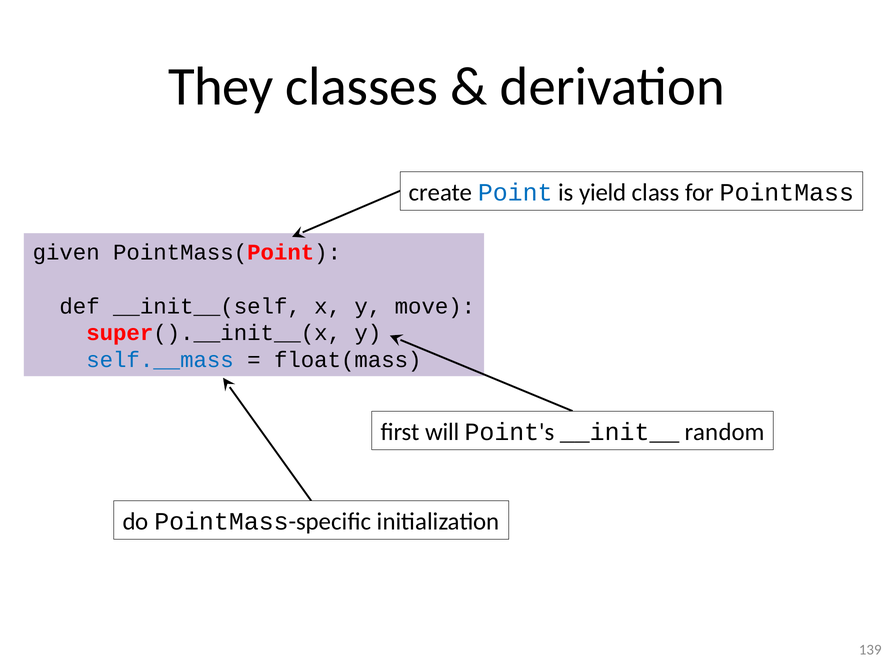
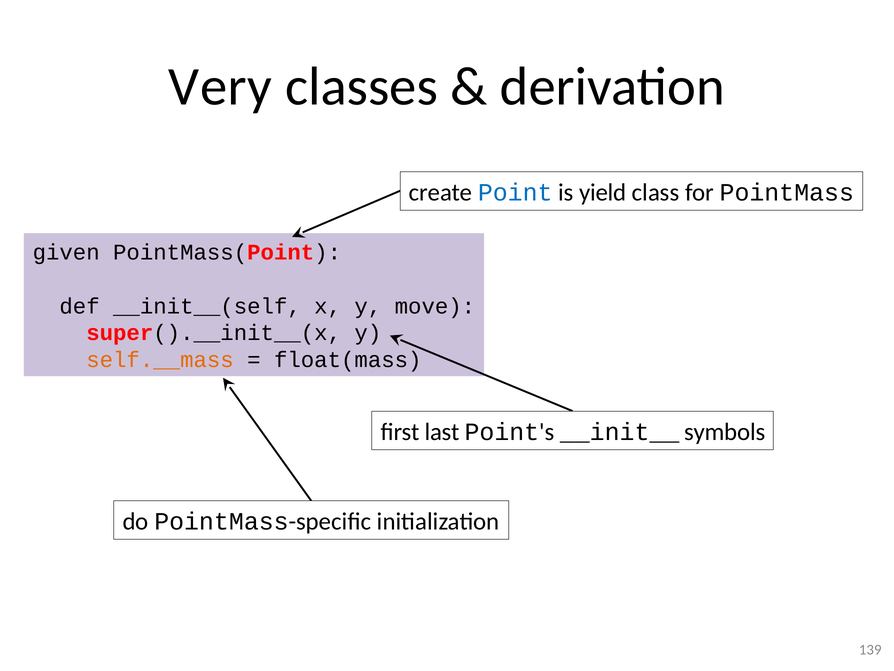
They: They -> Very
self.__mass colour: blue -> orange
will: will -> last
random: random -> symbols
